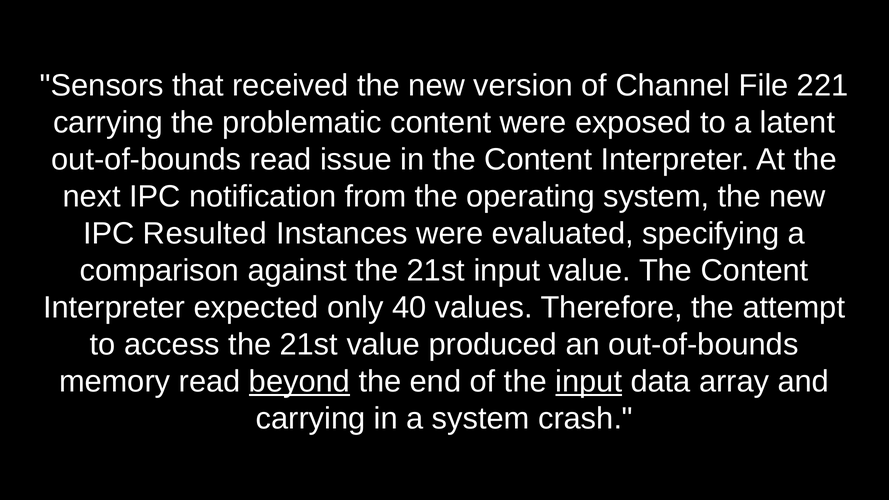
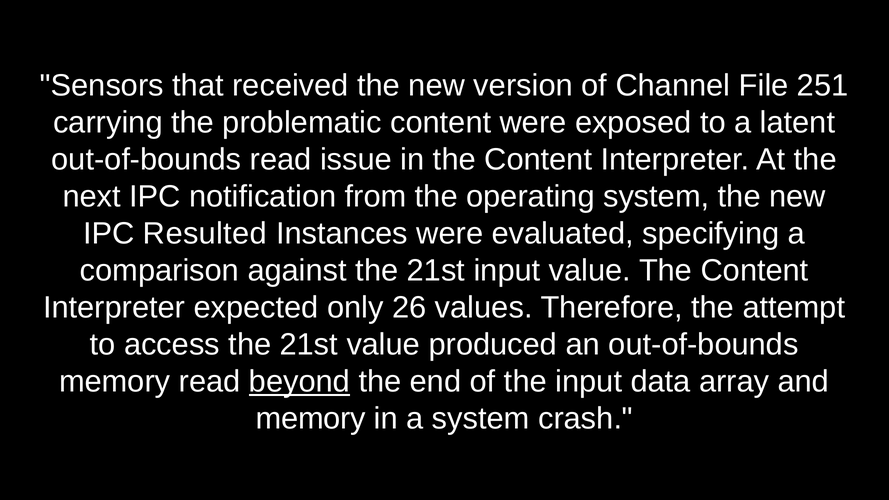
221: 221 -> 251
40: 40 -> 26
input at (589, 382) underline: present -> none
carrying at (311, 419): carrying -> memory
